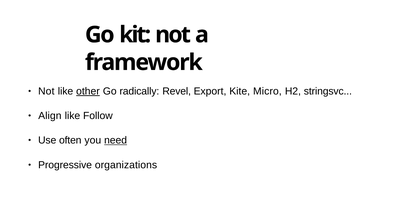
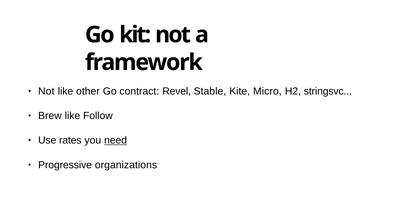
other underline: present -> none
radically: radically -> contract
Export: Export -> Stable
Align: Align -> Brew
often: often -> rates
